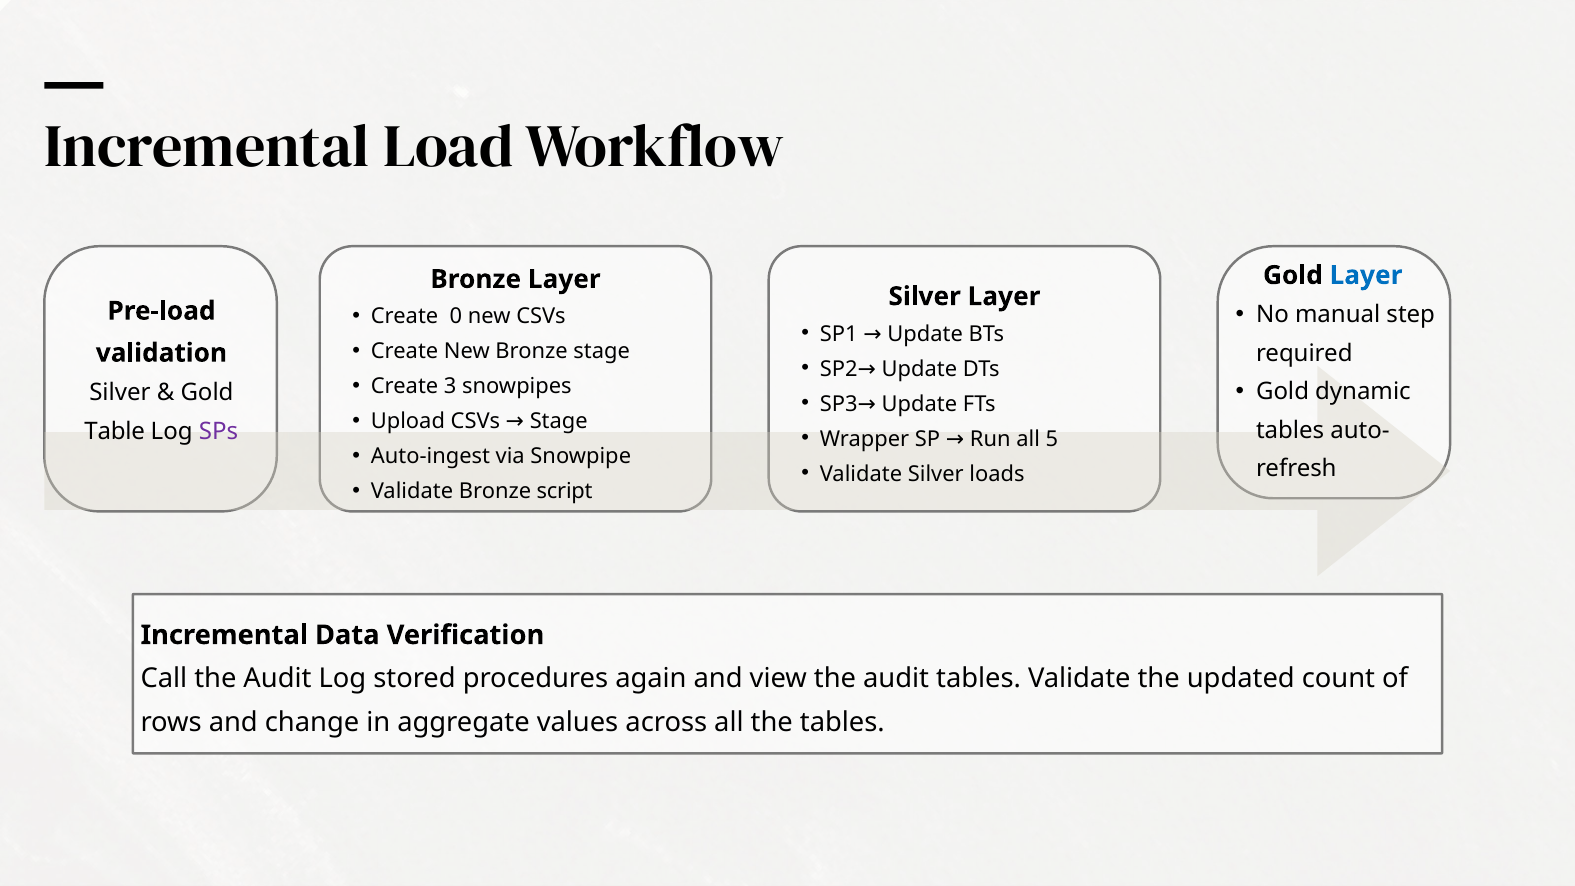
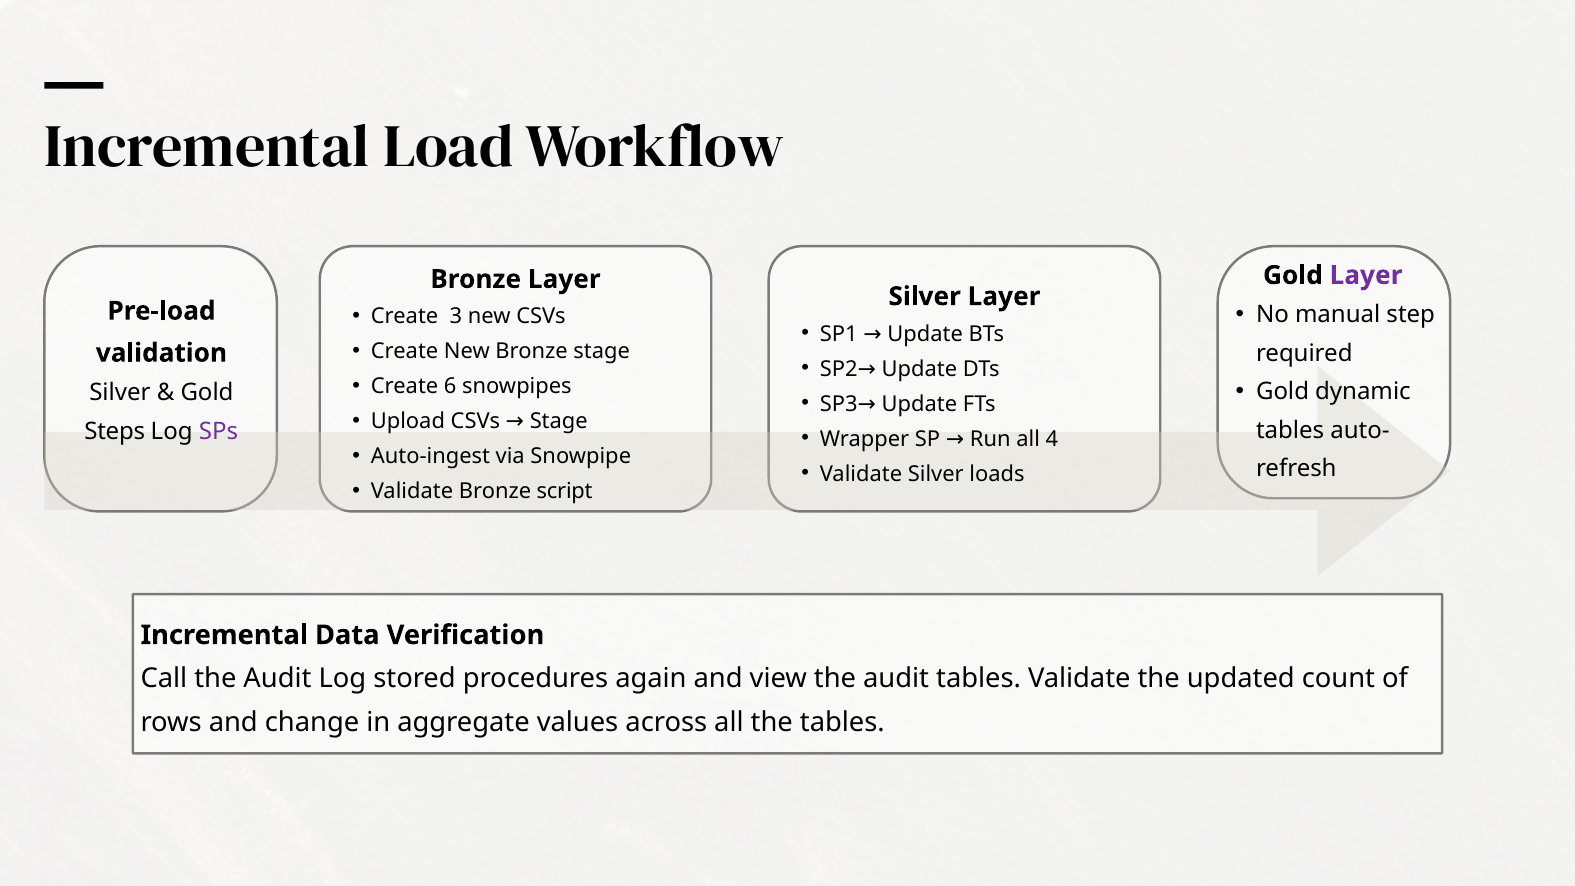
Layer at (1366, 275) colour: blue -> purple
0: 0 -> 3
3: 3 -> 6
Table: Table -> Steps
5: 5 -> 4
